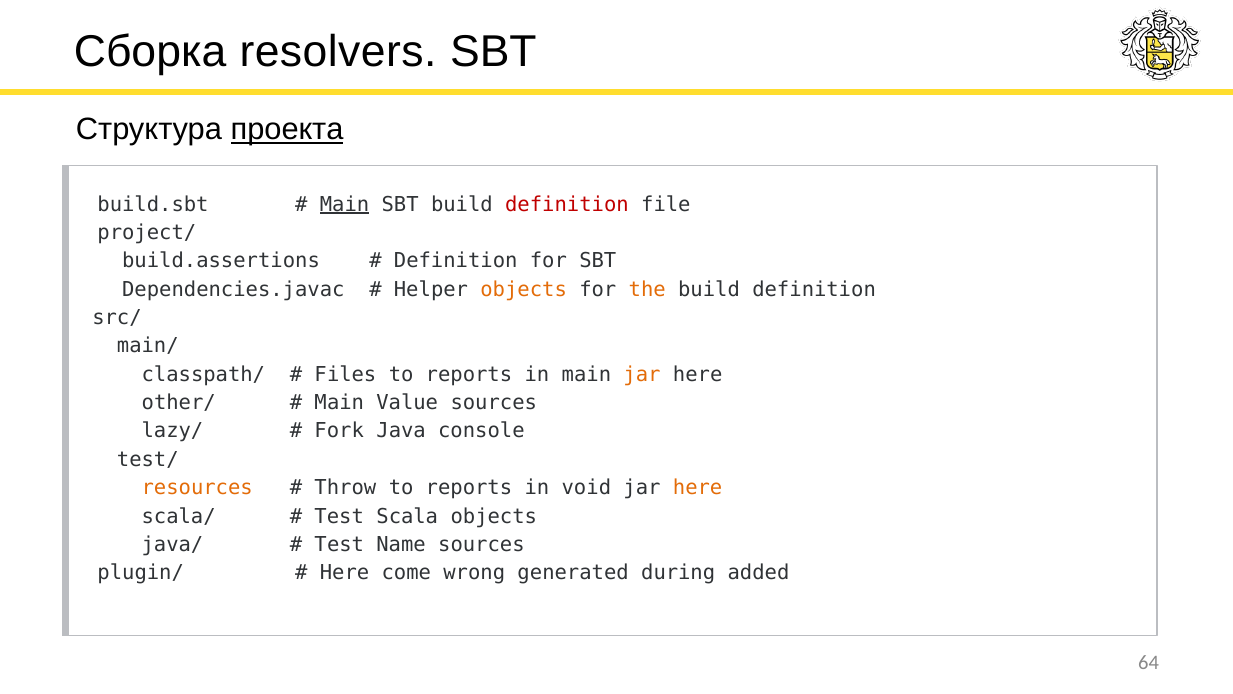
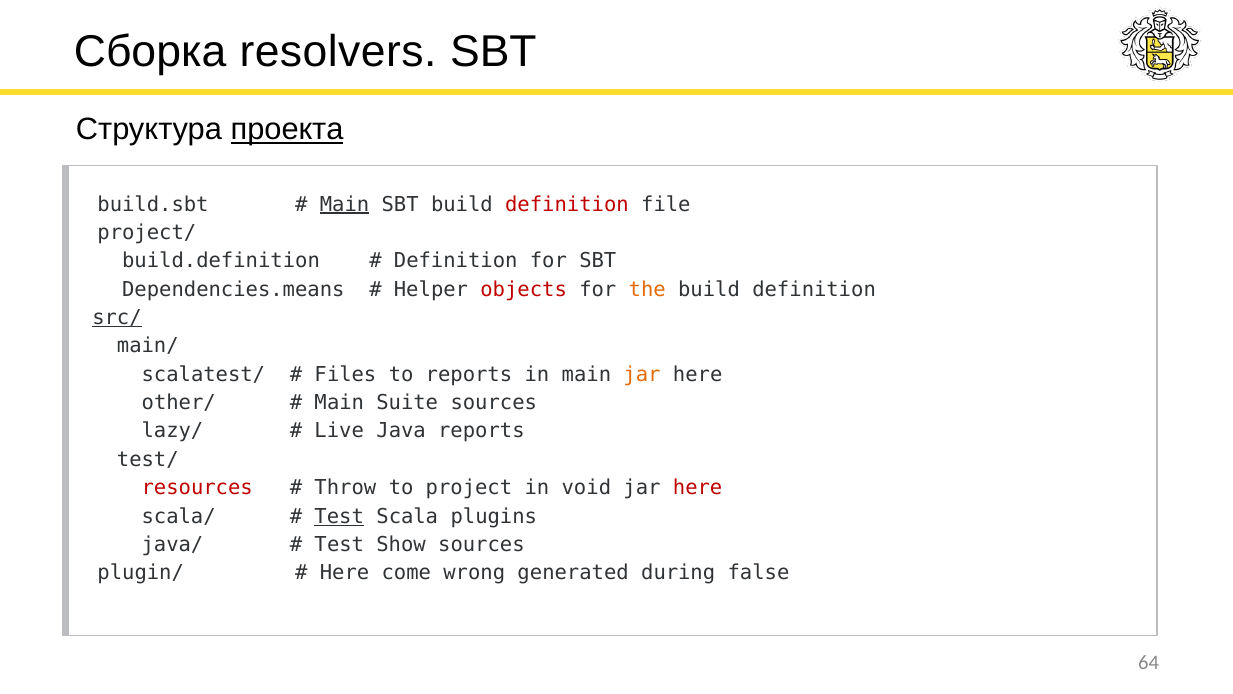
build.assertions: build.assertions -> build.definition
Dependencies.javac: Dependencies.javac -> Dependencies.means
objects at (524, 289) colour: orange -> red
src/ underline: none -> present
classpath/: classpath/ -> scalatest/
Value: Value -> Suite
Fork: Fork -> Live
Java console: console -> reports
resources colour: orange -> red
reports at (469, 488): reports -> project
here at (698, 488) colour: orange -> red
Test at (339, 516) underline: none -> present
Scala objects: objects -> plugins
Name: Name -> Show
added: added -> false
